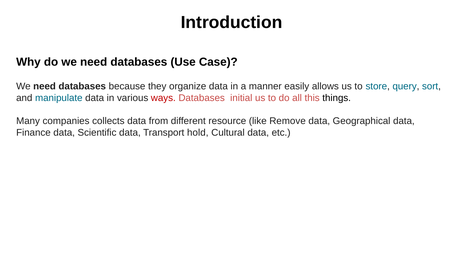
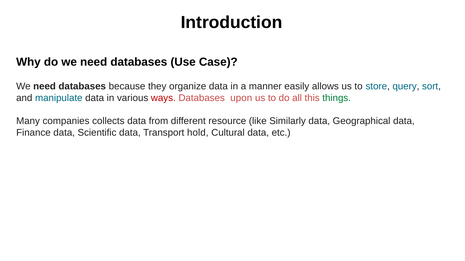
initial: initial -> upon
things colour: black -> green
Remove: Remove -> Similarly
